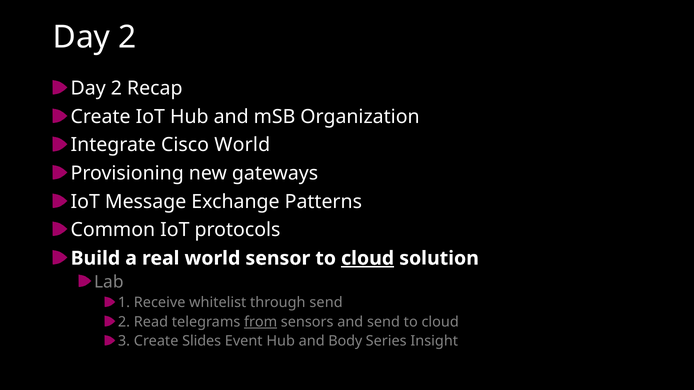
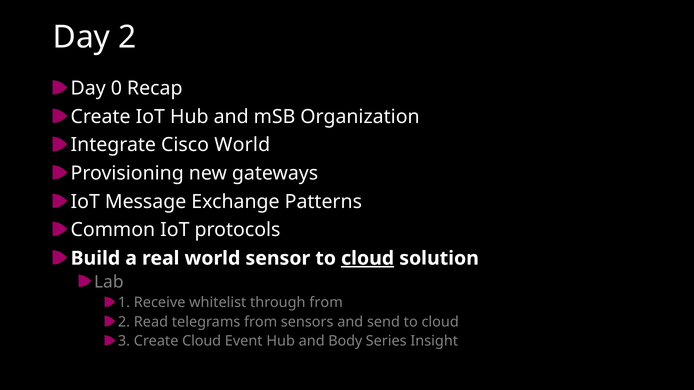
2 at (116, 88): 2 -> 0
through send: send -> from
from at (261, 322) underline: present -> none
Create Slides: Slides -> Cloud
